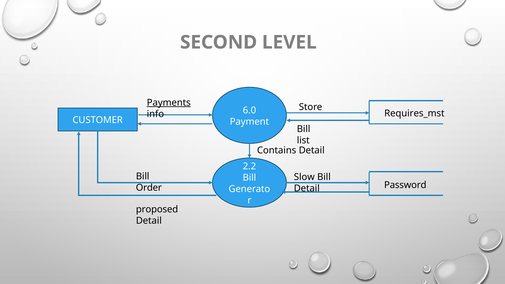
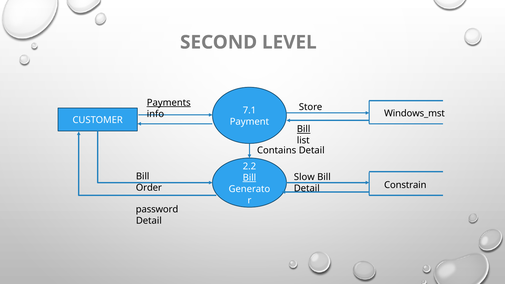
6.0: 6.0 -> 7.1
Requires_mst: Requires_mst -> Windows_mst
Bill at (304, 129) underline: none -> present
Bill at (249, 178) underline: none -> present
Password: Password -> Constrain
proposed: proposed -> password
